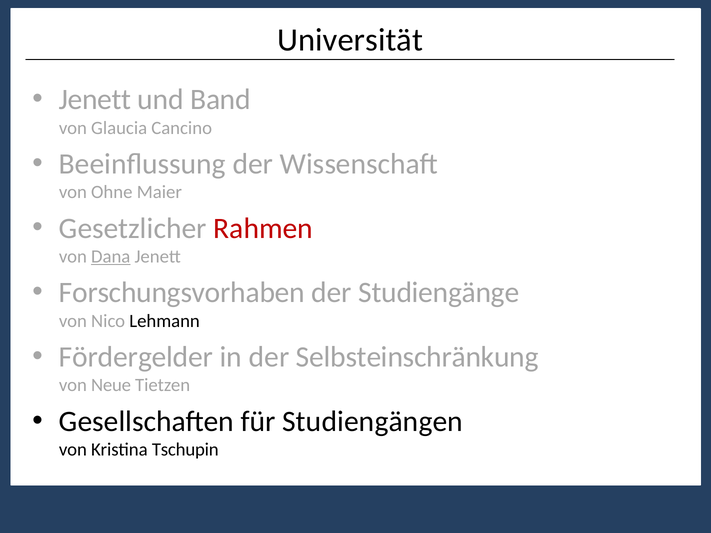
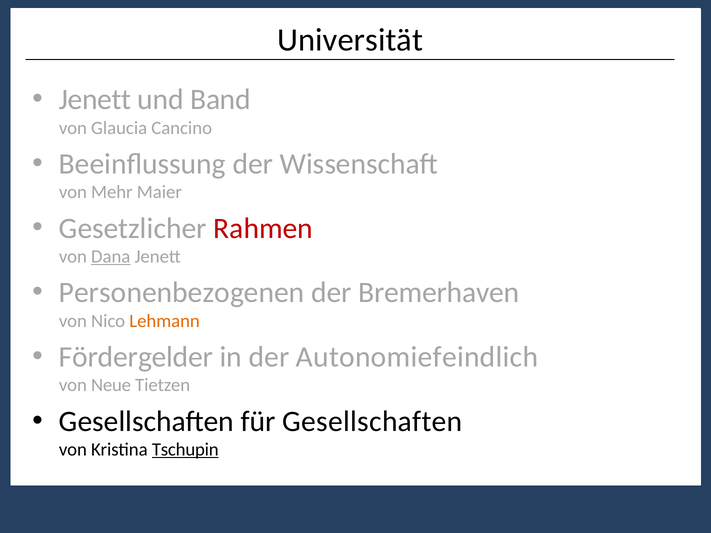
Ohne: Ohne -> Mehr
Forschungsvorhaben: Forschungsvorhaben -> Personenbezogenen
Studiengänge: Studiengänge -> Bremerhaven
Lehmann colour: black -> orange
Selbsteinschränkung: Selbsteinschränkung -> Autonomiefeindlich
für Studiengängen: Studiengängen -> Gesellschaften
Tschupin underline: none -> present
